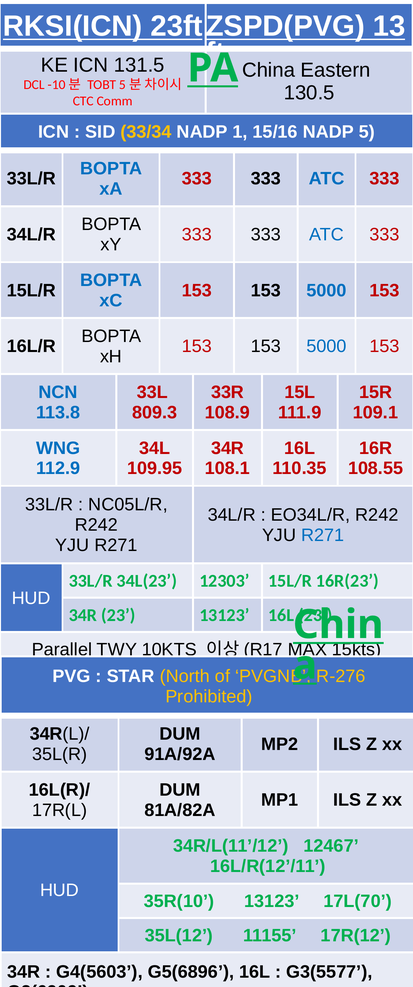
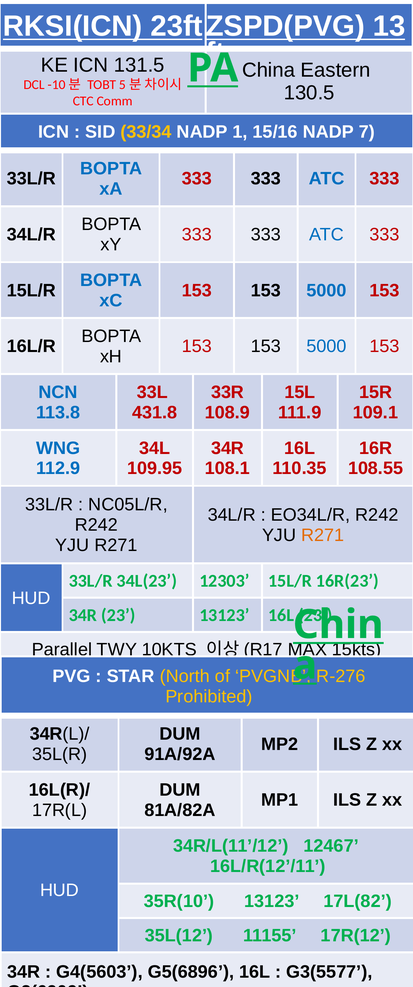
NADP 5: 5 -> 7
809.3: 809.3 -> 431.8
R271 at (323, 536) colour: blue -> orange
17L(70: 17L(70 -> 17L(82
